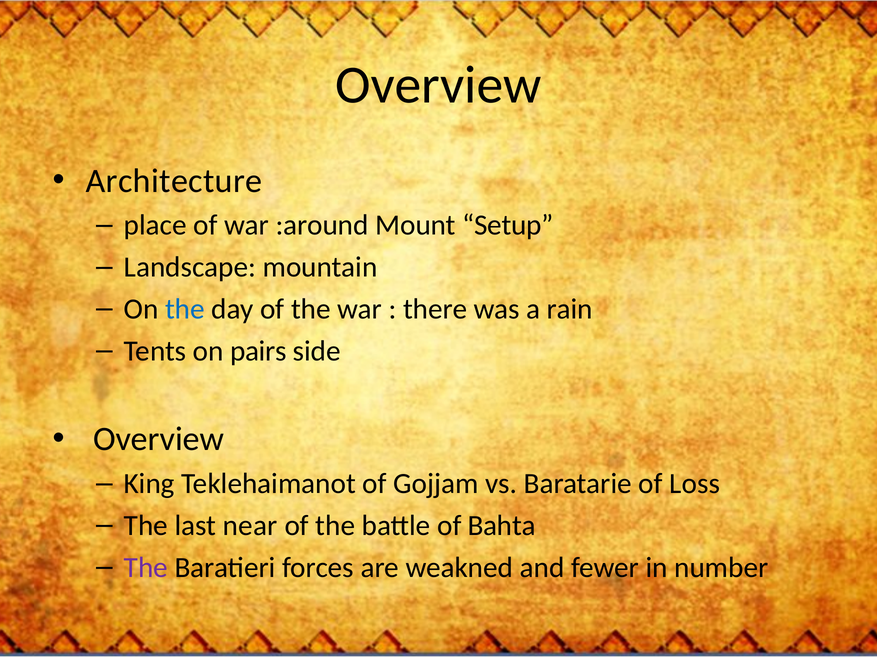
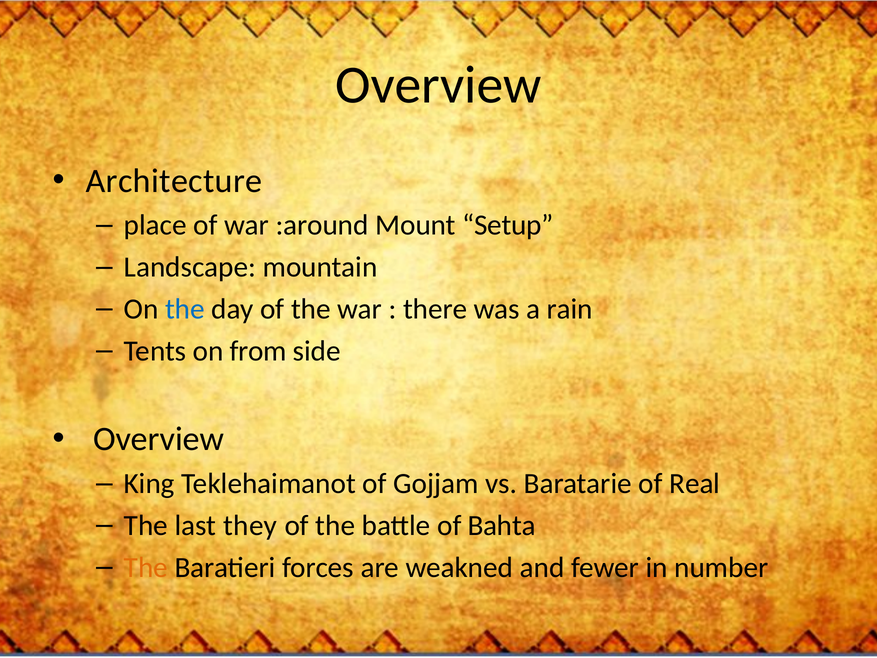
pairs: pairs -> from
Loss: Loss -> Real
near: near -> they
The at (146, 567) colour: purple -> orange
